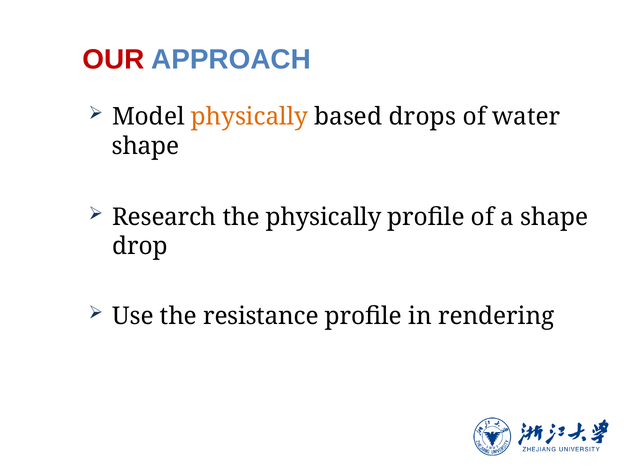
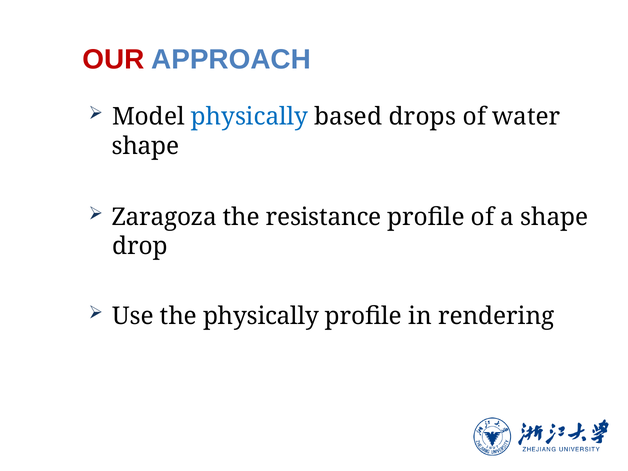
physically at (250, 117) colour: orange -> blue
Research: Research -> Zaragoza
the physically: physically -> resistance
the resistance: resistance -> physically
